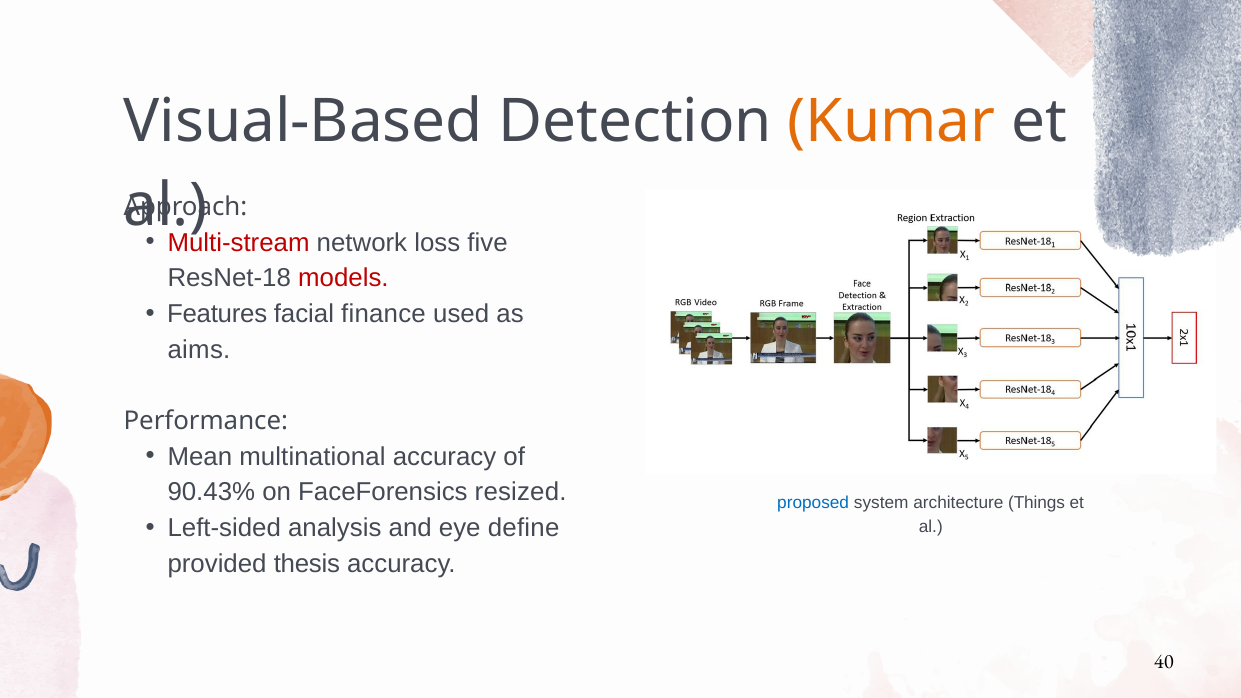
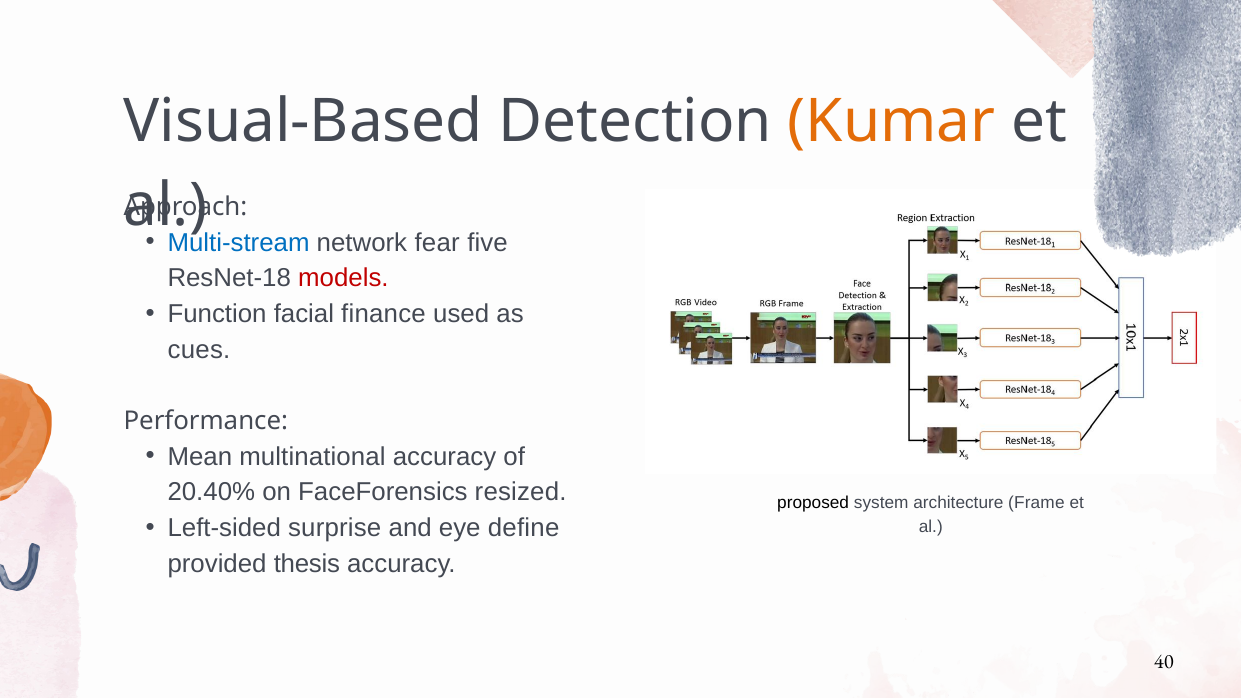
Multi-stream colour: red -> blue
loss: loss -> fear
Features: Features -> Function
aims: aims -> cues
90.43%: 90.43% -> 20.40%
proposed colour: blue -> black
Things: Things -> Frame
analysis: analysis -> surprise
